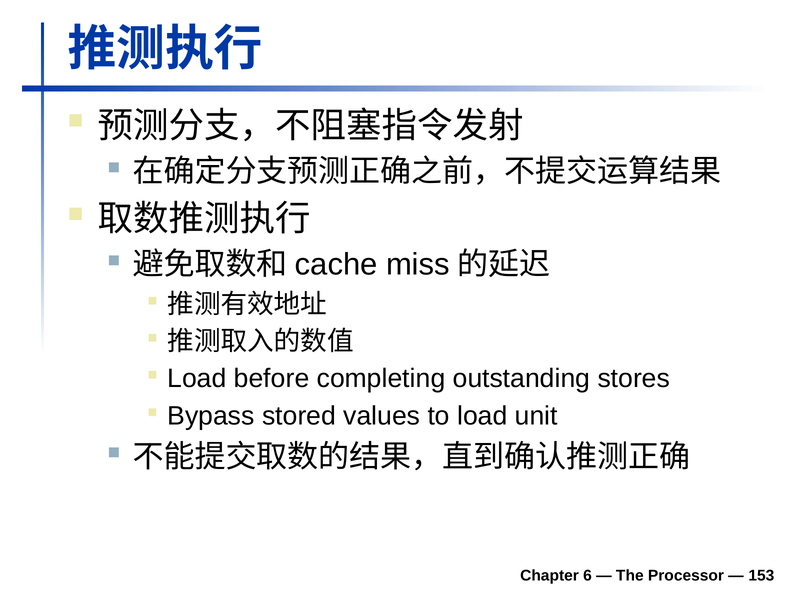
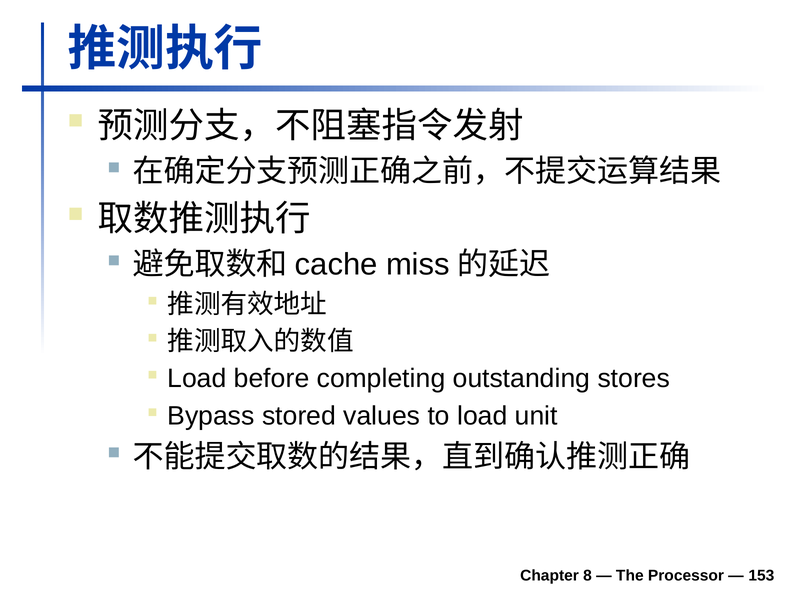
6: 6 -> 8
